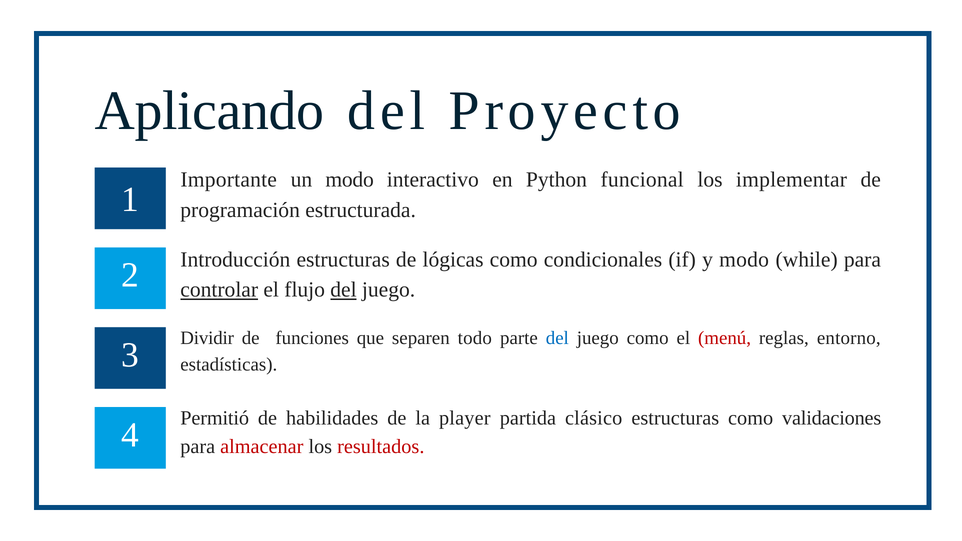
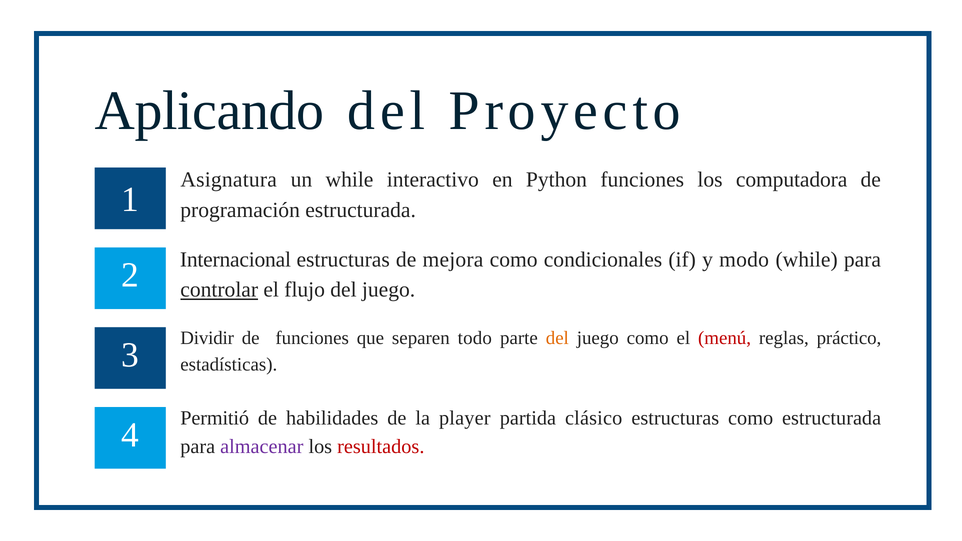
Importante: Importante -> Asignatura
un modo: modo -> while
Python funcional: funcional -> funciones
implementar: implementar -> computadora
Introducción: Introducción -> Internacional
lógicas: lógicas -> mejora
del at (343, 290) underline: present -> none
del at (557, 338) colour: blue -> orange
entorno: entorno -> práctico
como validaciones: validaciones -> estructurada
almacenar colour: red -> purple
